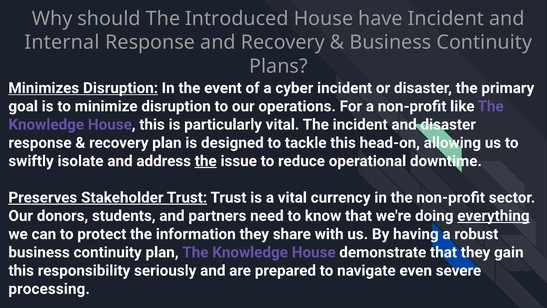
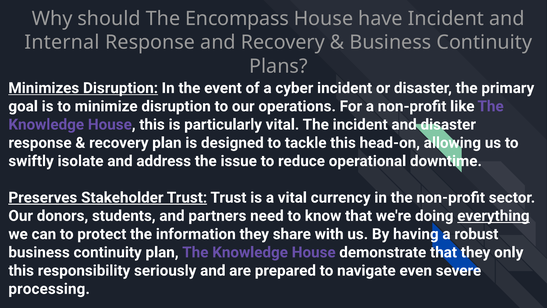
Introduced: Introduced -> Encompass
the at (206, 161) underline: present -> none
gain: gain -> only
